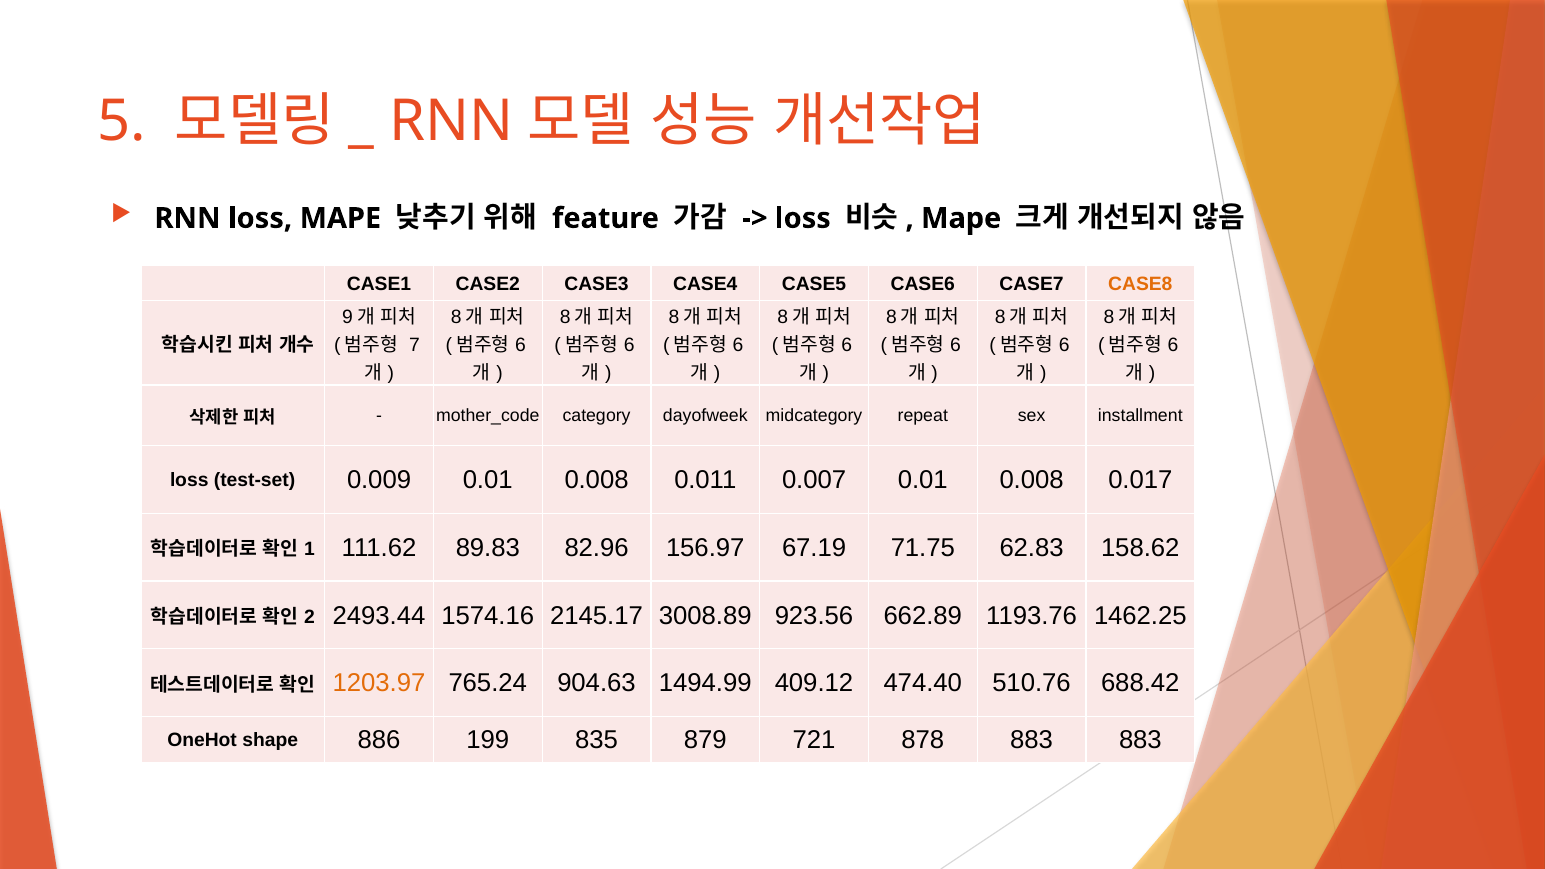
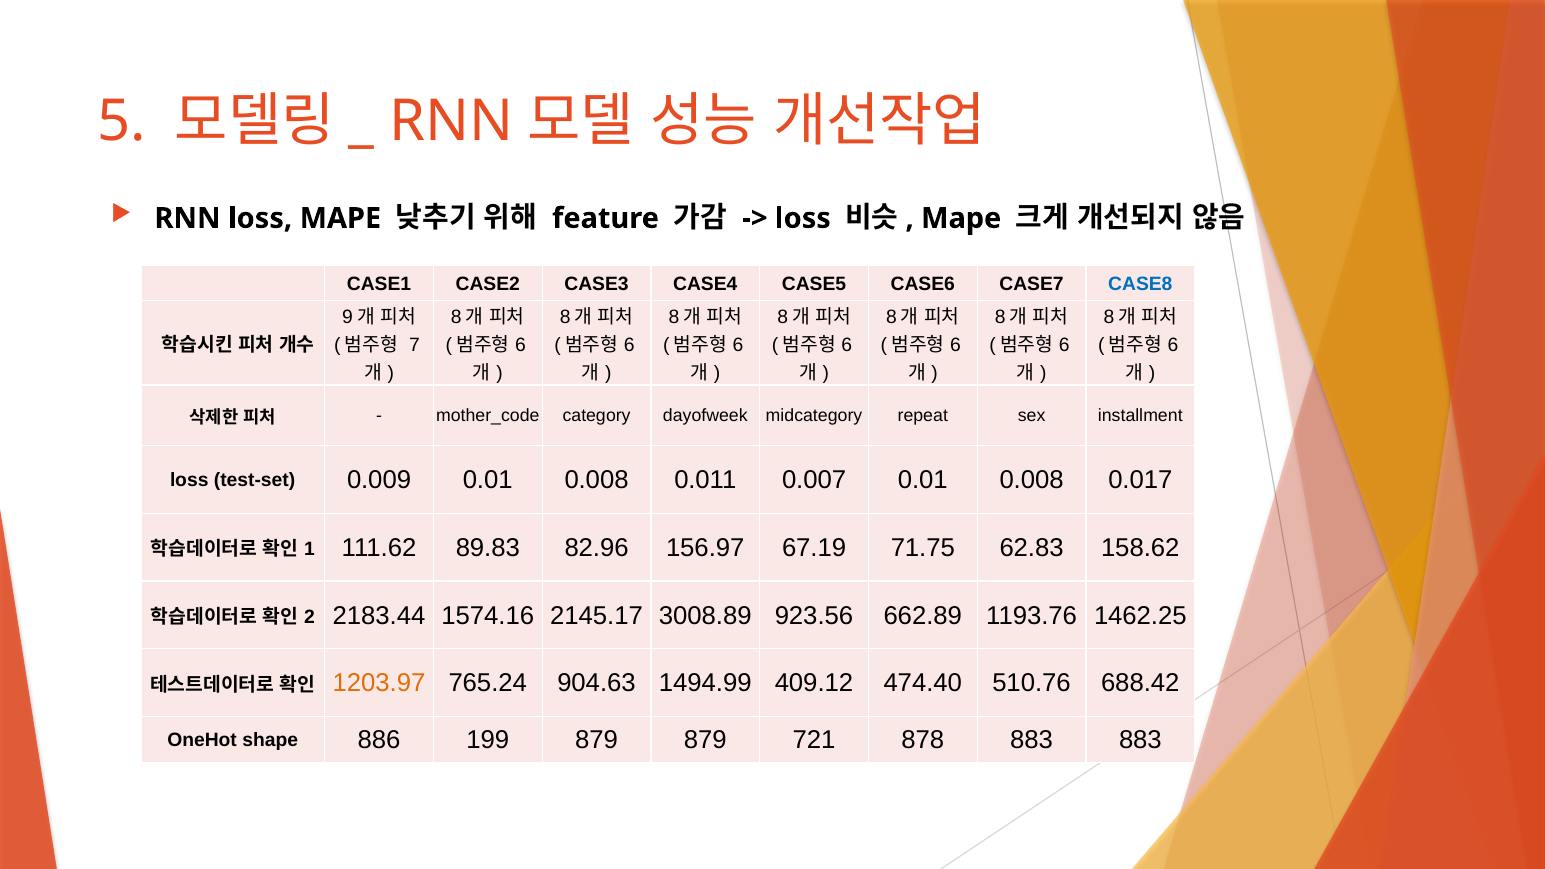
CASE8 colour: orange -> blue
2493.44: 2493.44 -> 2183.44
199 835: 835 -> 879
